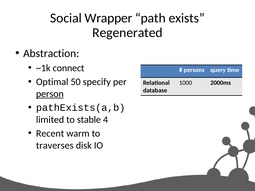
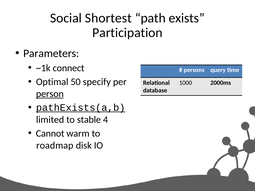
Wrapper: Wrapper -> Shortest
Regenerated: Regenerated -> Participation
Abstraction: Abstraction -> Parameters
pathExists(a,b underline: none -> present
Recent: Recent -> Cannot
traverses: traverses -> roadmap
